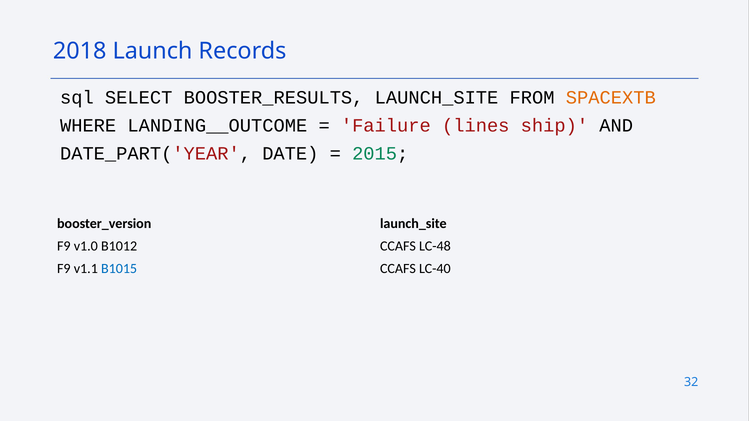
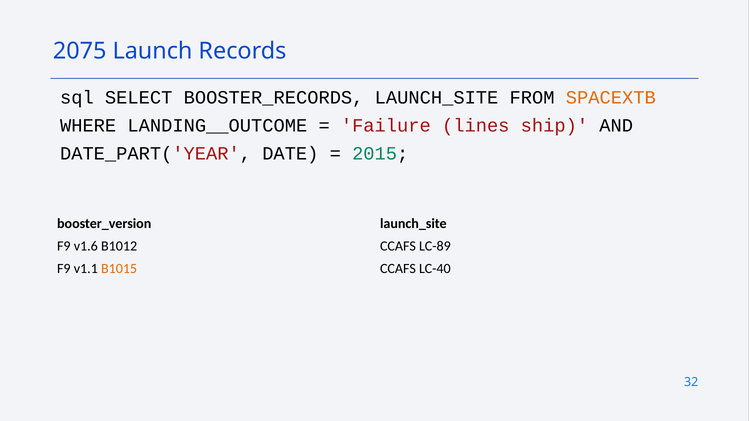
2018: 2018 -> 2075
BOOSTER_RESULTS: BOOSTER_RESULTS -> BOOSTER_RECORDS
v1.0: v1.0 -> v1.6
LC-48: LC-48 -> LC-89
B1015 colour: blue -> orange
